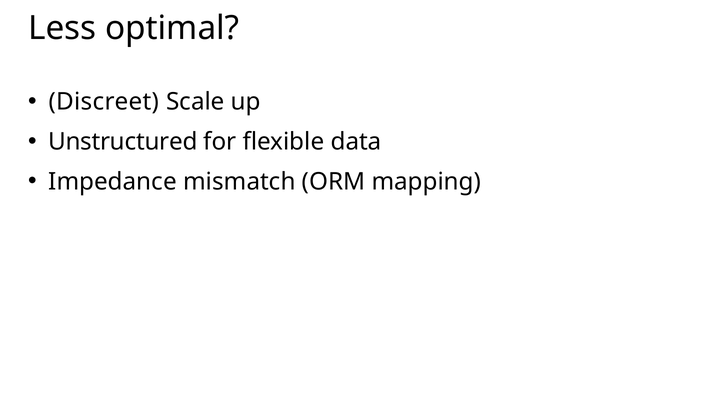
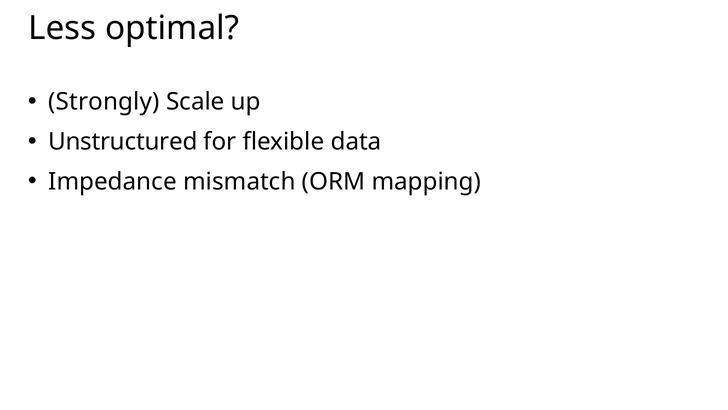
Discreet: Discreet -> Strongly
